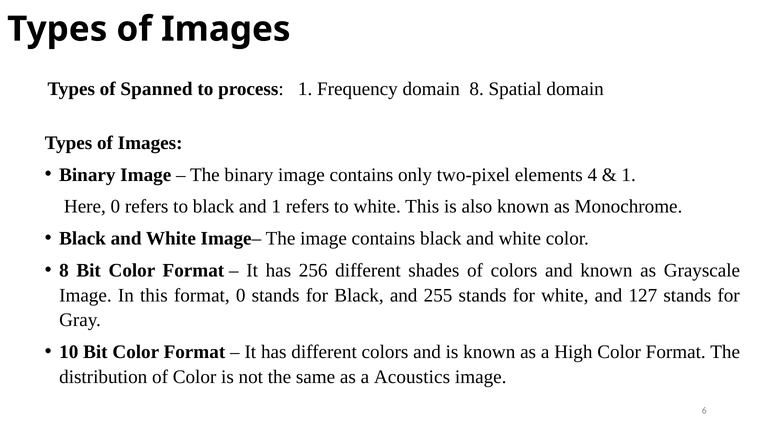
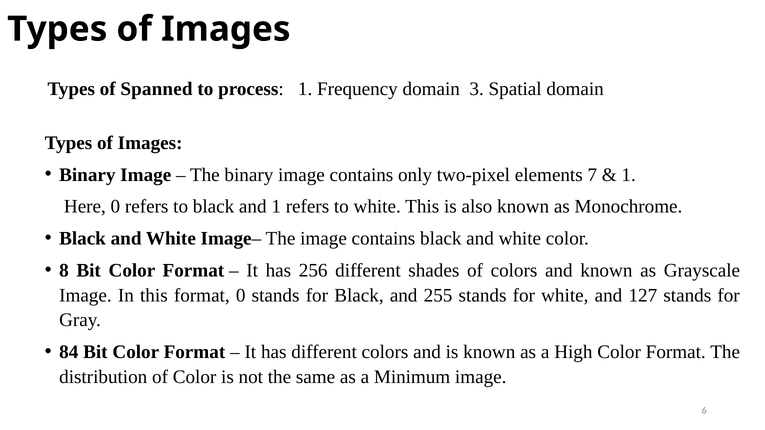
domain 8: 8 -> 3
4: 4 -> 7
10: 10 -> 84
Acoustics: Acoustics -> Minimum
